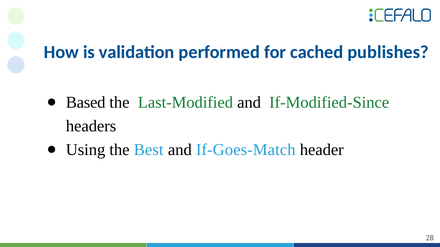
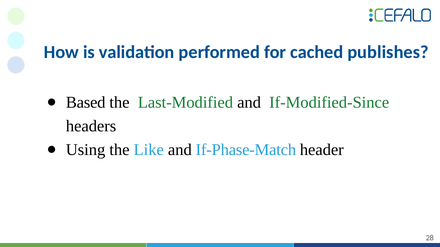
Best: Best -> Like
If-Goes-Match: If-Goes-Match -> If-Phase-Match
